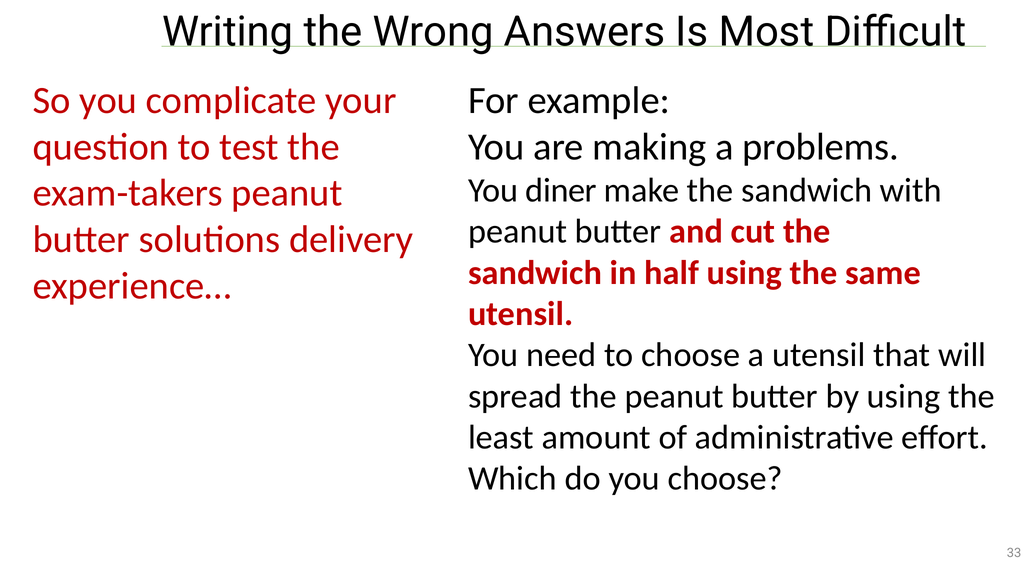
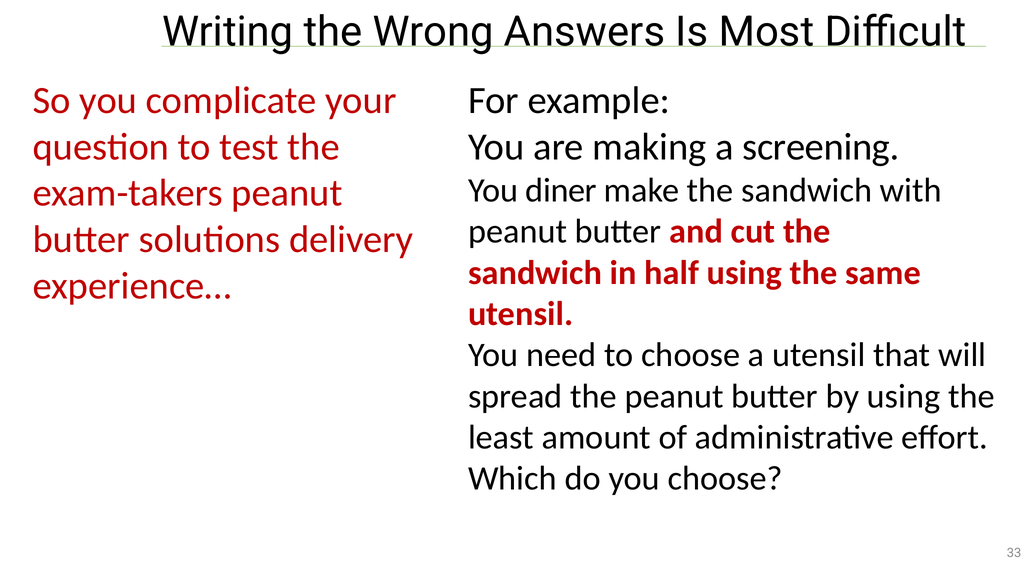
problems: problems -> screening
